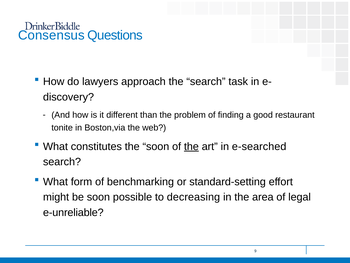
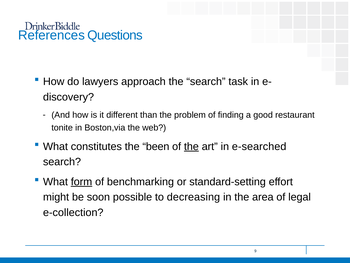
Consensus: Consensus -> References
the soon: soon -> been
form underline: none -> present
e-unreliable: e-unreliable -> e-collection
